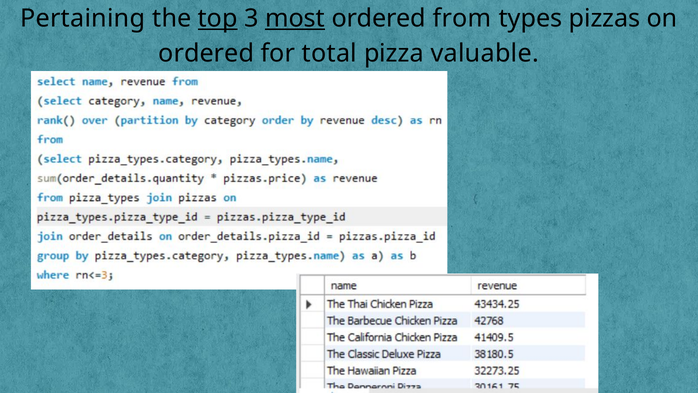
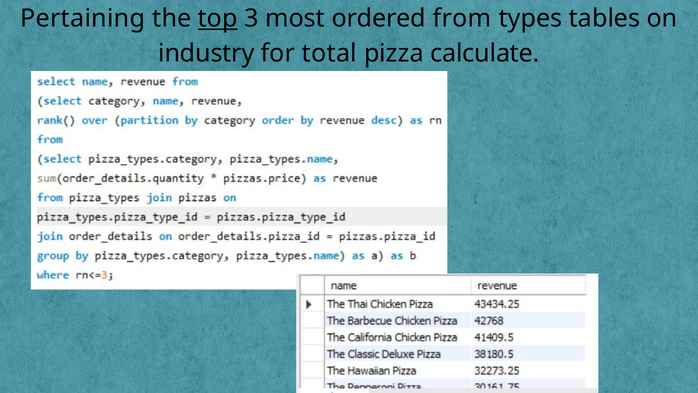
most underline: present -> none
pizzas: pizzas -> tables
ordered at (206, 54): ordered -> industry
valuable: valuable -> calculate
